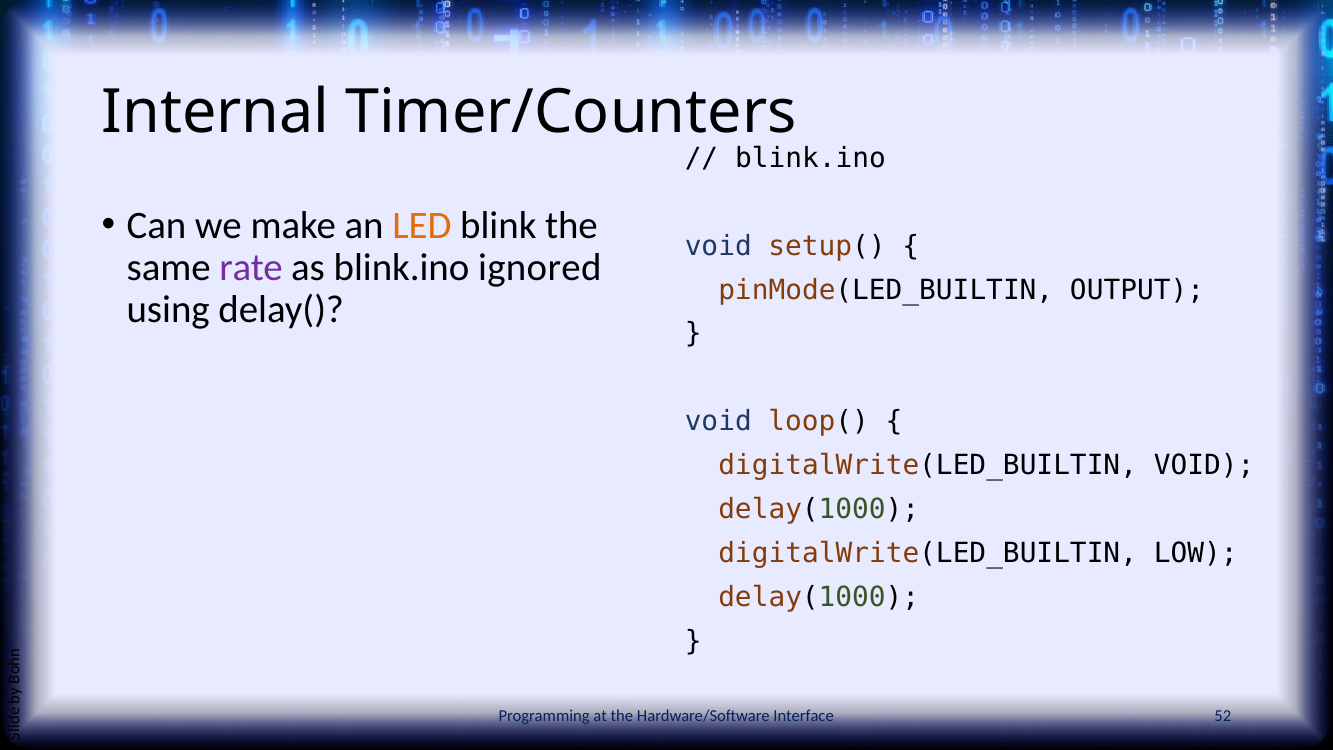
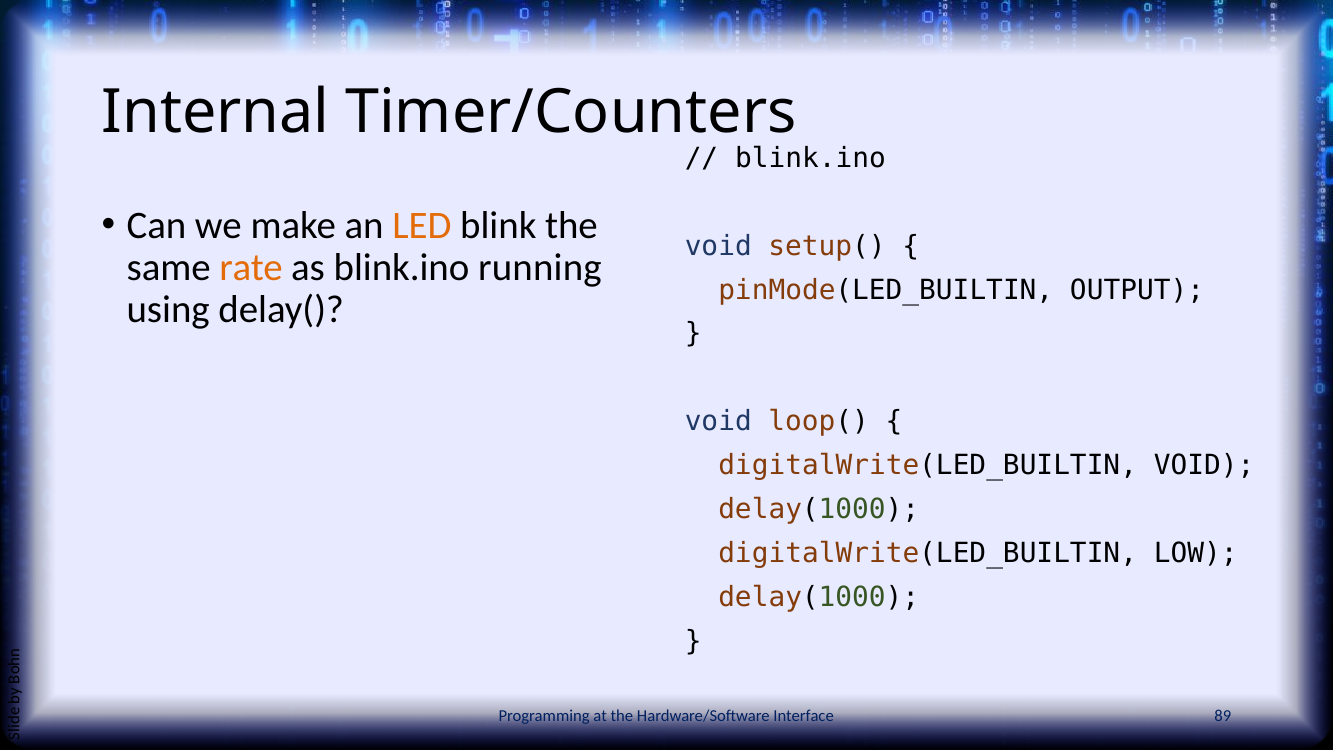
rate colour: purple -> orange
ignored: ignored -> running
52: 52 -> 89
